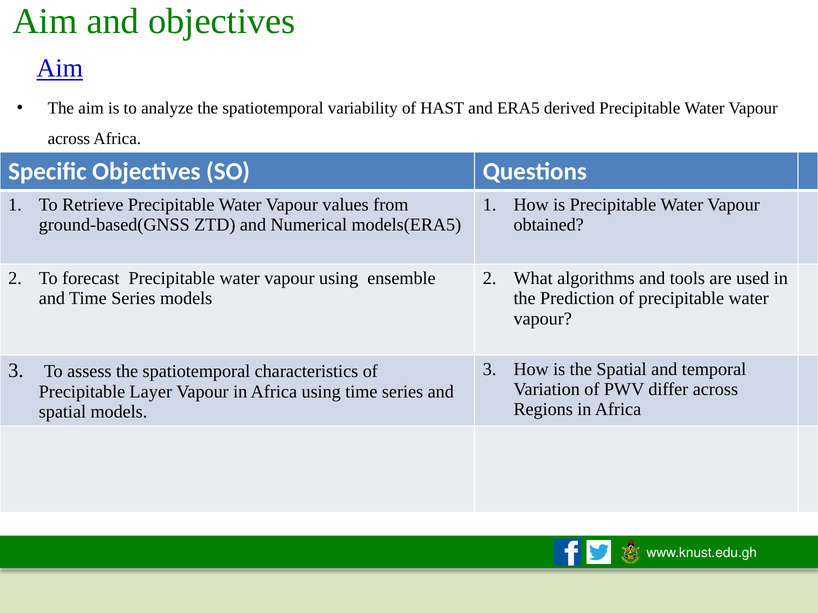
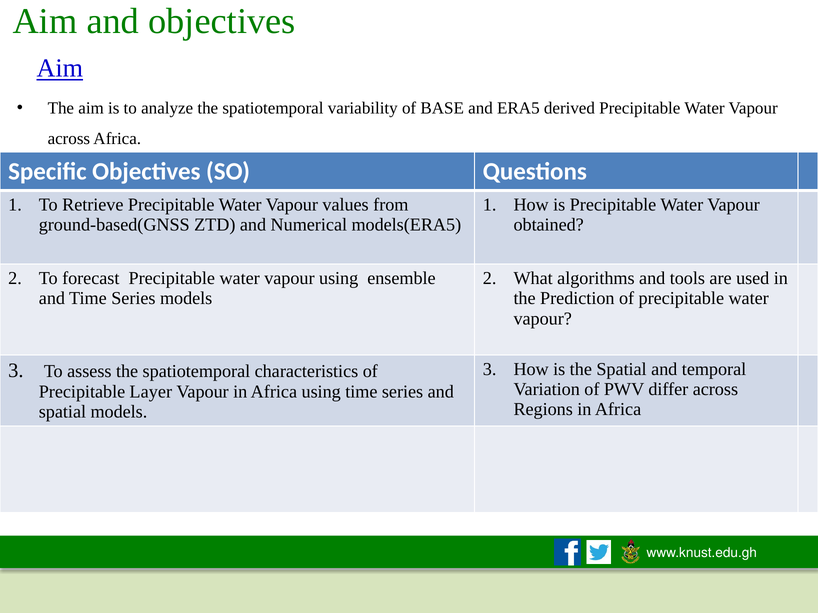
HAST: HAST -> BASE
